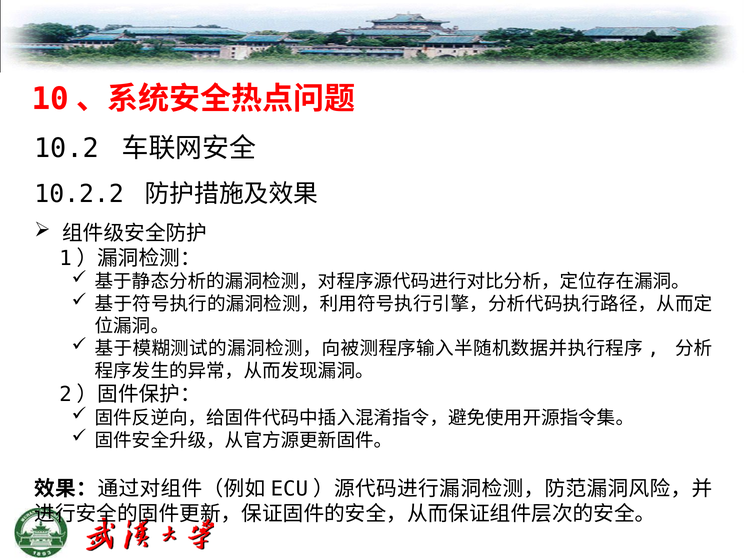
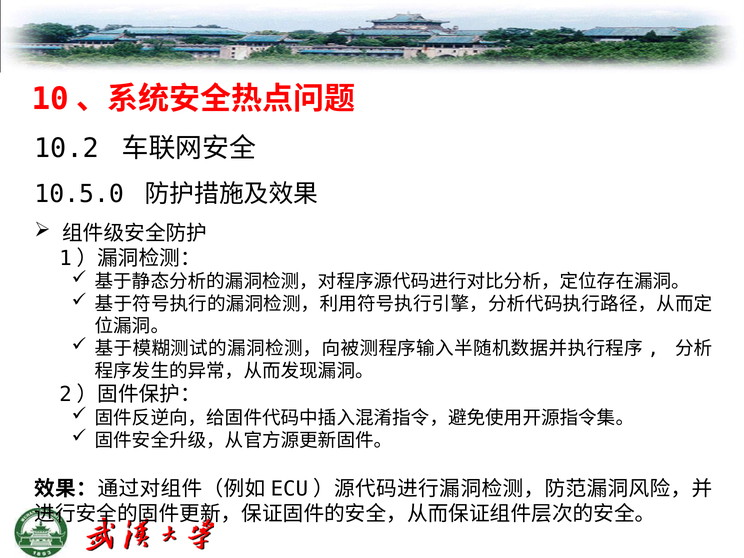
10.2.2: 10.2.2 -> 10.5.0
